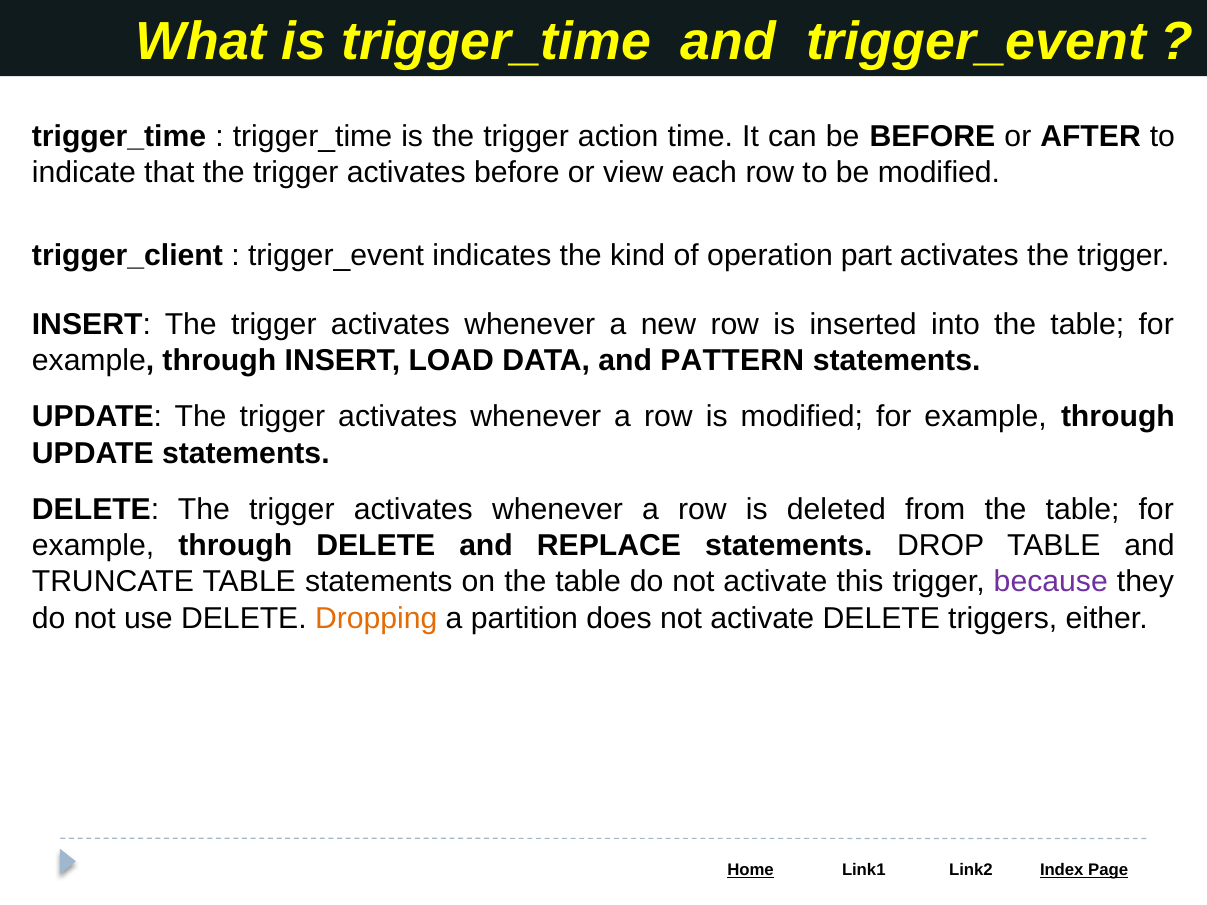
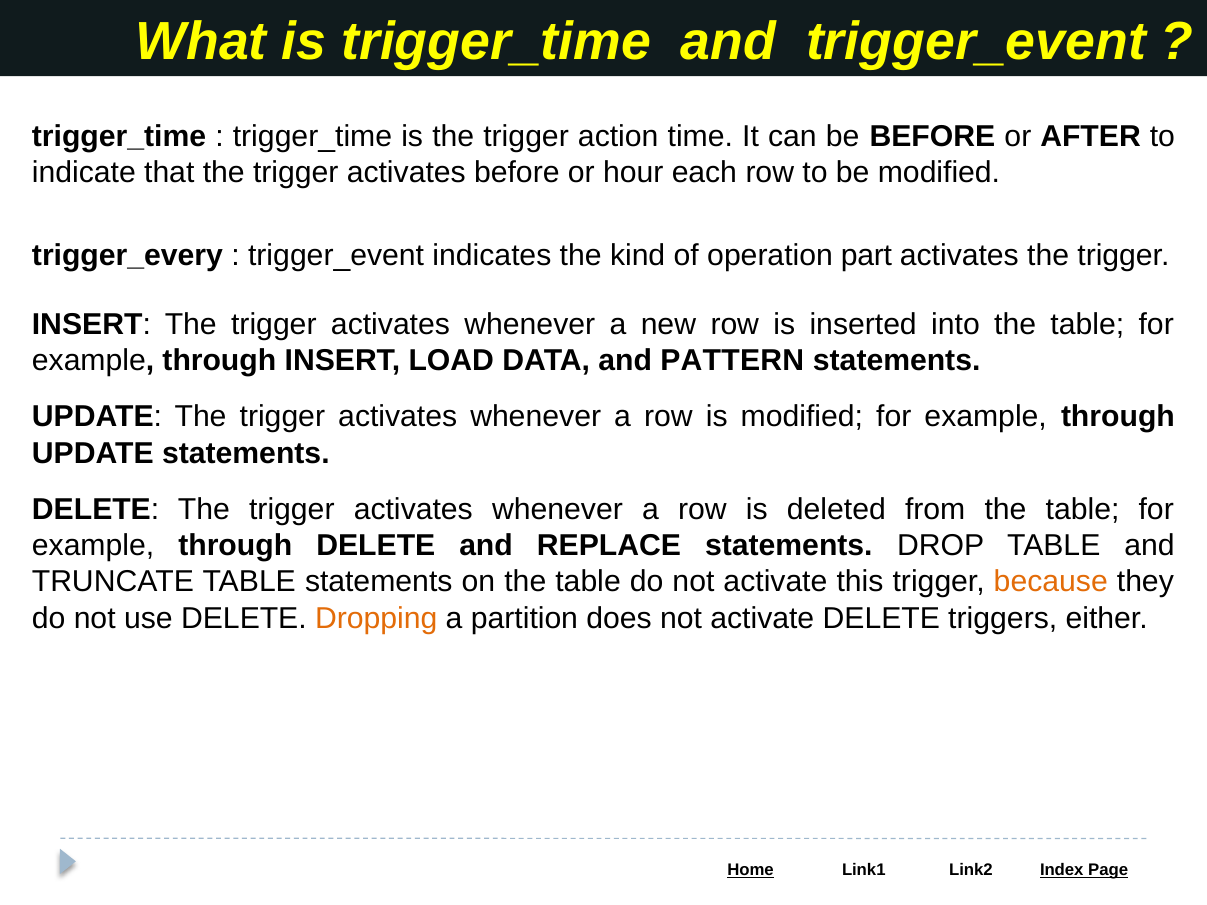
view: view -> hour
trigger_client: trigger_client -> trigger_every
because colour: purple -> orange
